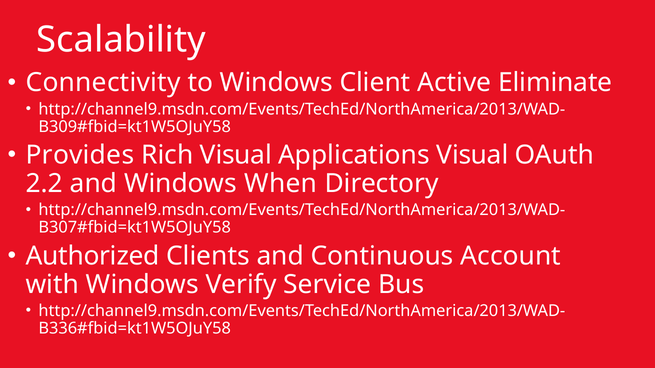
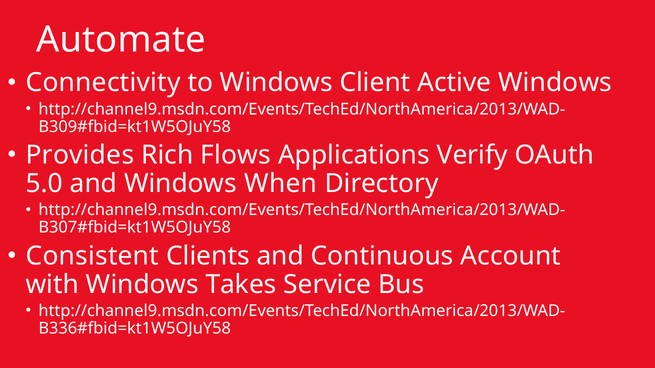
Scalability: Scalability -> Automate
Active Eliminate: Eliminate -> Windows
Rich Visual: Visual -> Flows
Applications Visual: Visual -> Verify
2.2: 2.2 -> 5.0
Authorized: Authorized -> Consistent
Verify: Verify -> Takes
